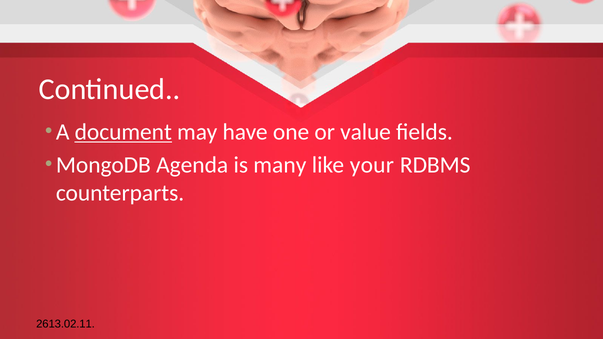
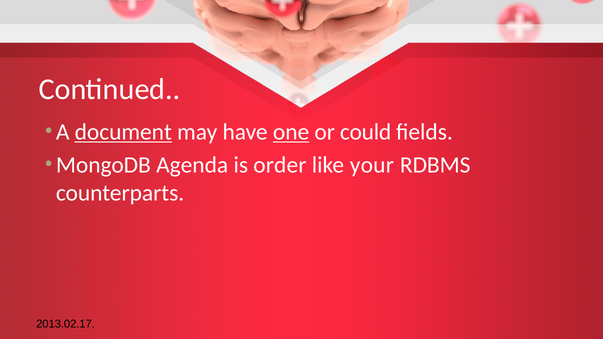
one underline: none -> present
value: value -> could
many: many -> order
2613.02.11: 2613.02.11 -> 2013.02.17
